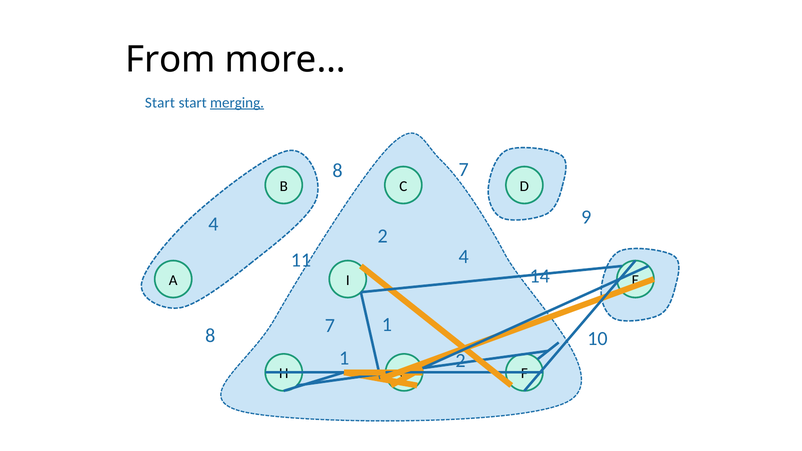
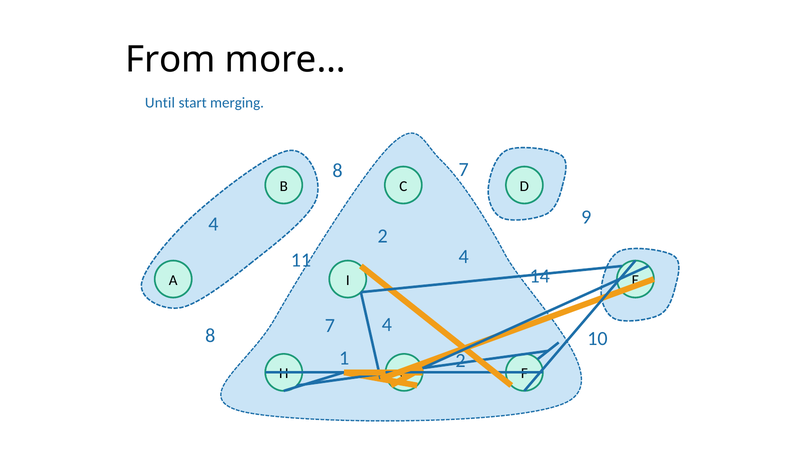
Start at (160, 103): Start -> Until
merging underline: present -> none
7 1: 1 -> 4
